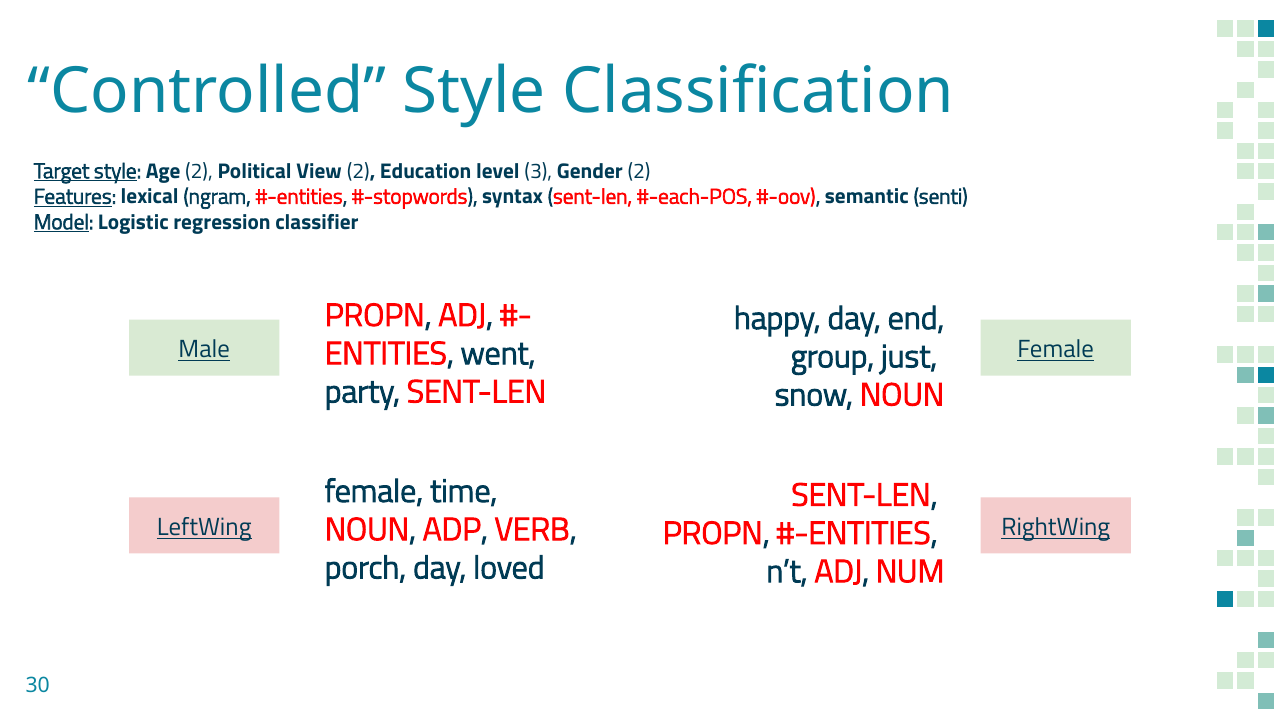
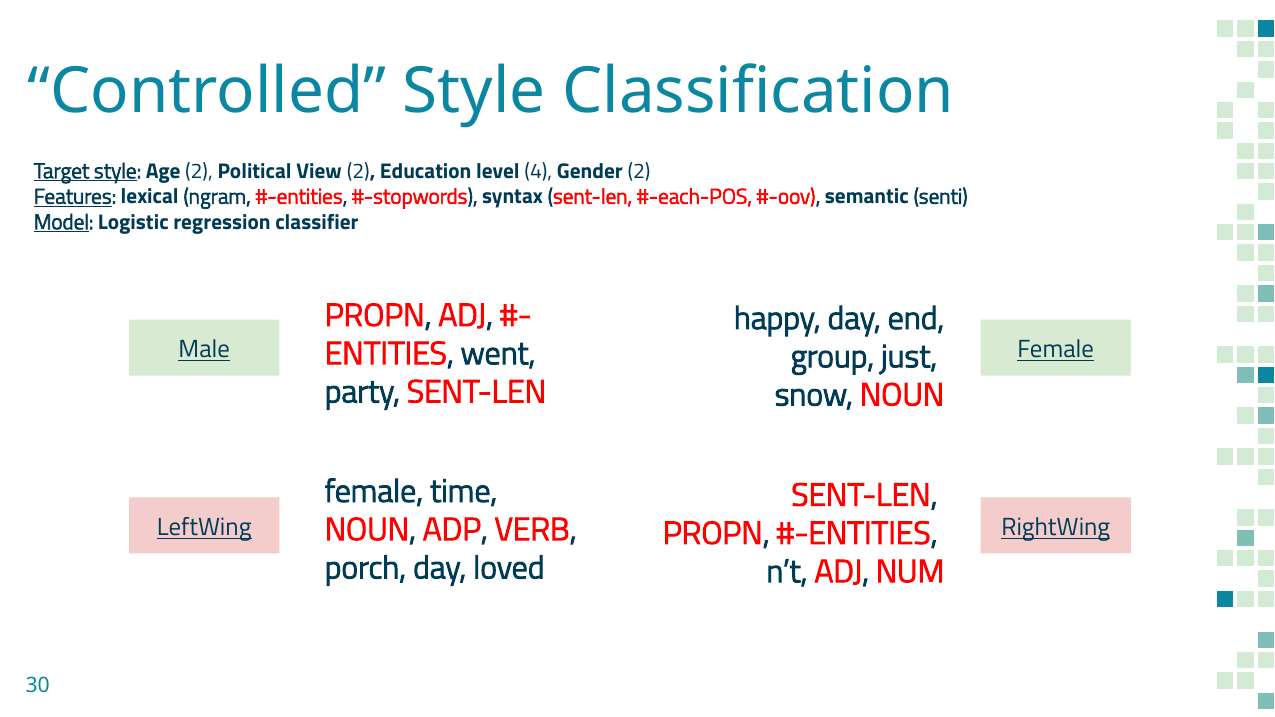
3: 3 -> 4
